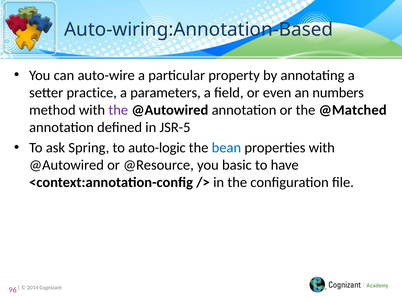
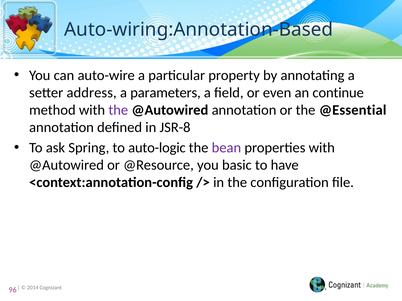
practice: practice -> address
numbers: numbers -> continue
@Matched: @Matched -> @Essential
JSR-5: JSR-5 -> JSR-8
bean colour: blue -> purple
